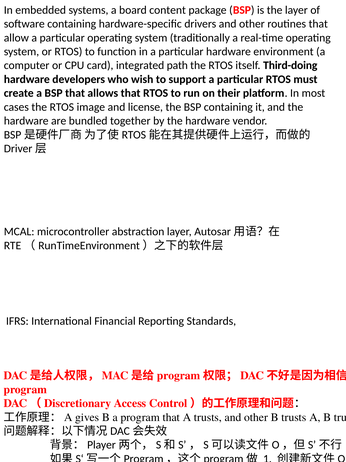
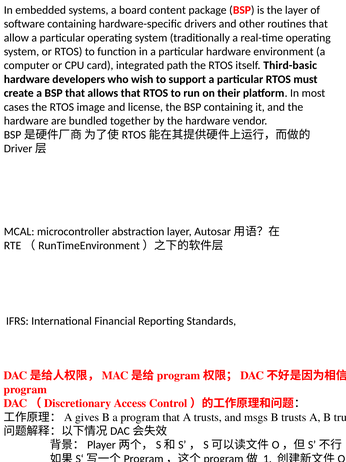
Third-doing: Third-doing -> Third-basic
trusts and other: other -> msgs
